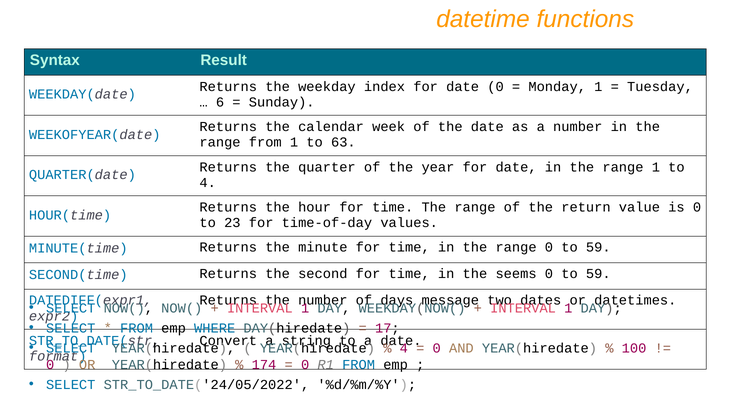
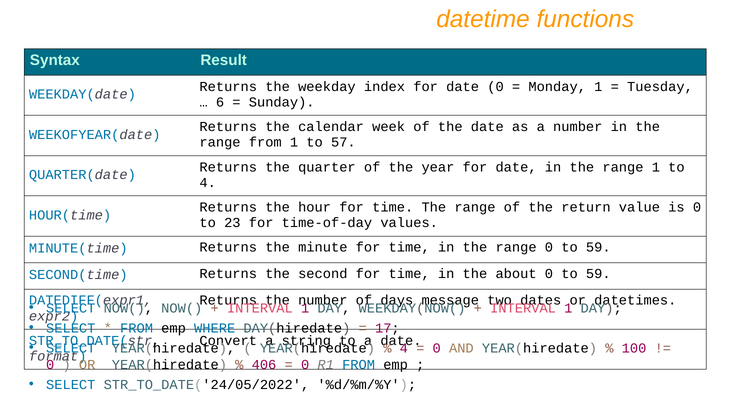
63: 63 -> 57
seems: seems -> about
174: 174 -> 406
